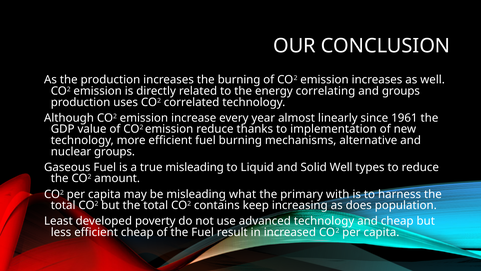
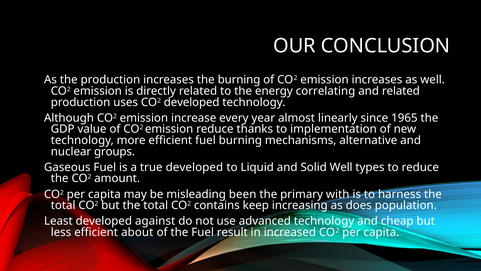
and groups: groups -> related
CO2 correlated: correlated -> developed
1961: 1961 -> 1965
true misleading: misleading -> developed
what: what -> been
poverty: poverty -> against
efficient cheap: cheap -> about
